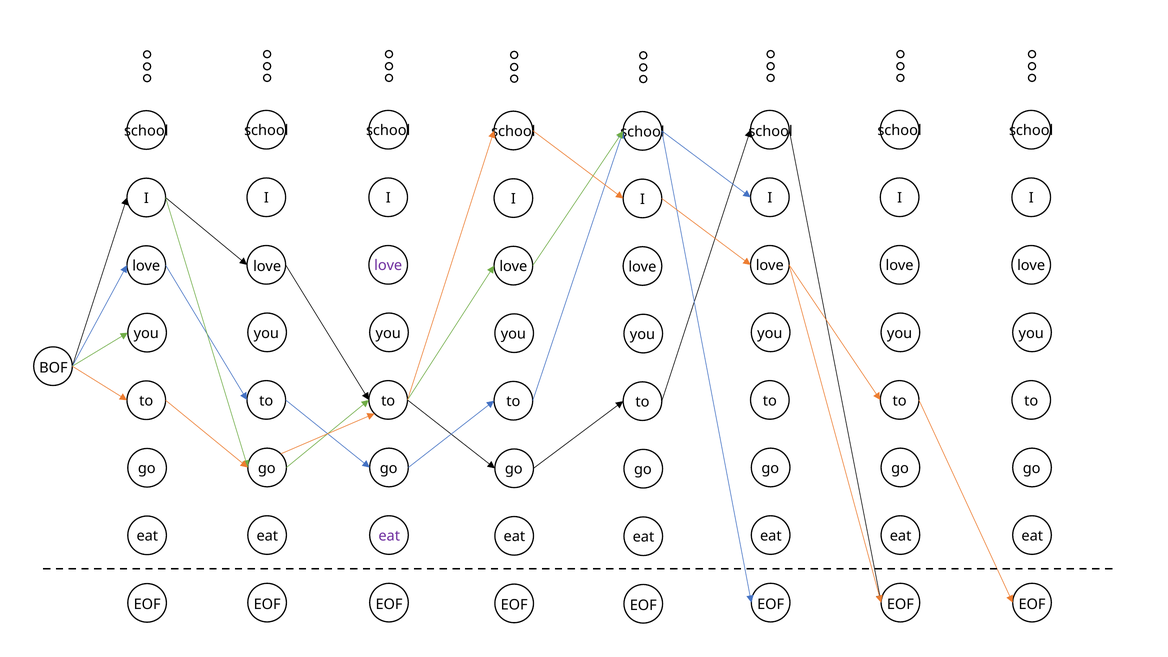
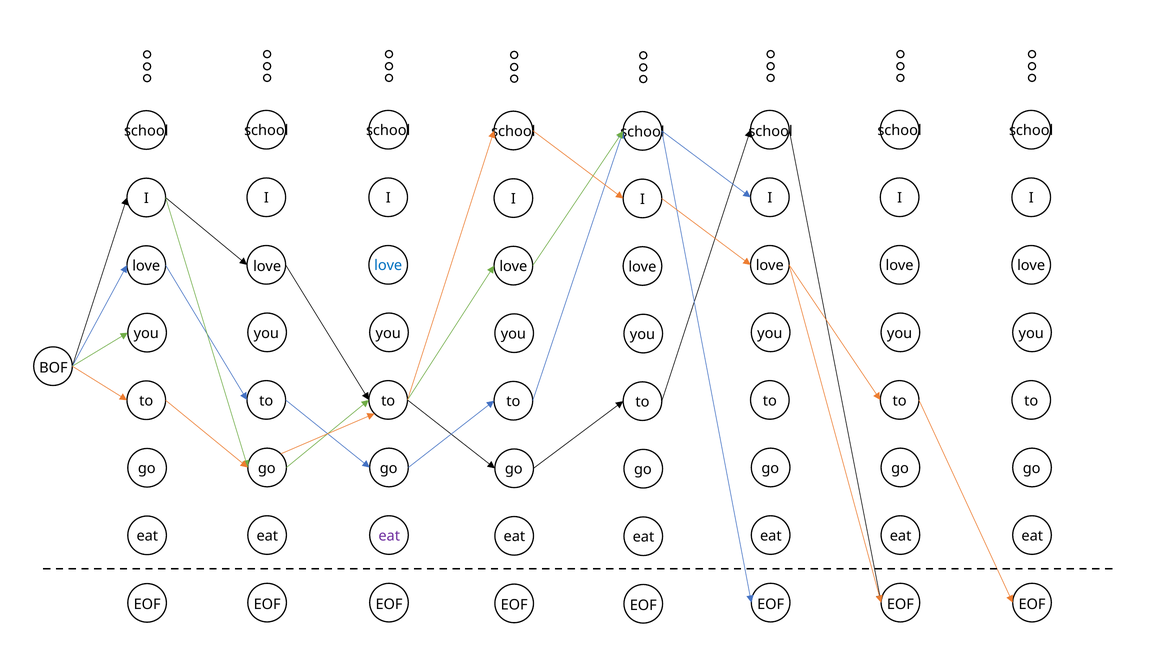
love at (388, 266) colour: purple -> blue
